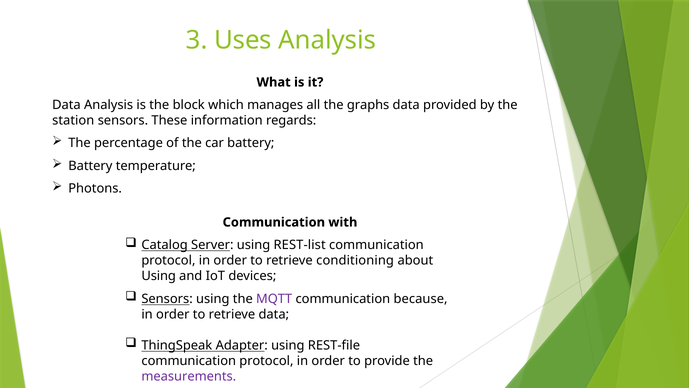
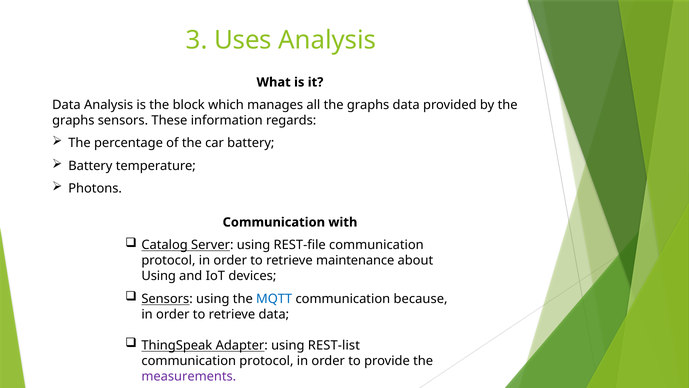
station at (73, 120): station -> graphs
REST-list: REST-list -> REST-file
conditioning: conditioning -> maintenance
MQTT colour: purple -> blue
REST-file: REST-file -> REST-list
